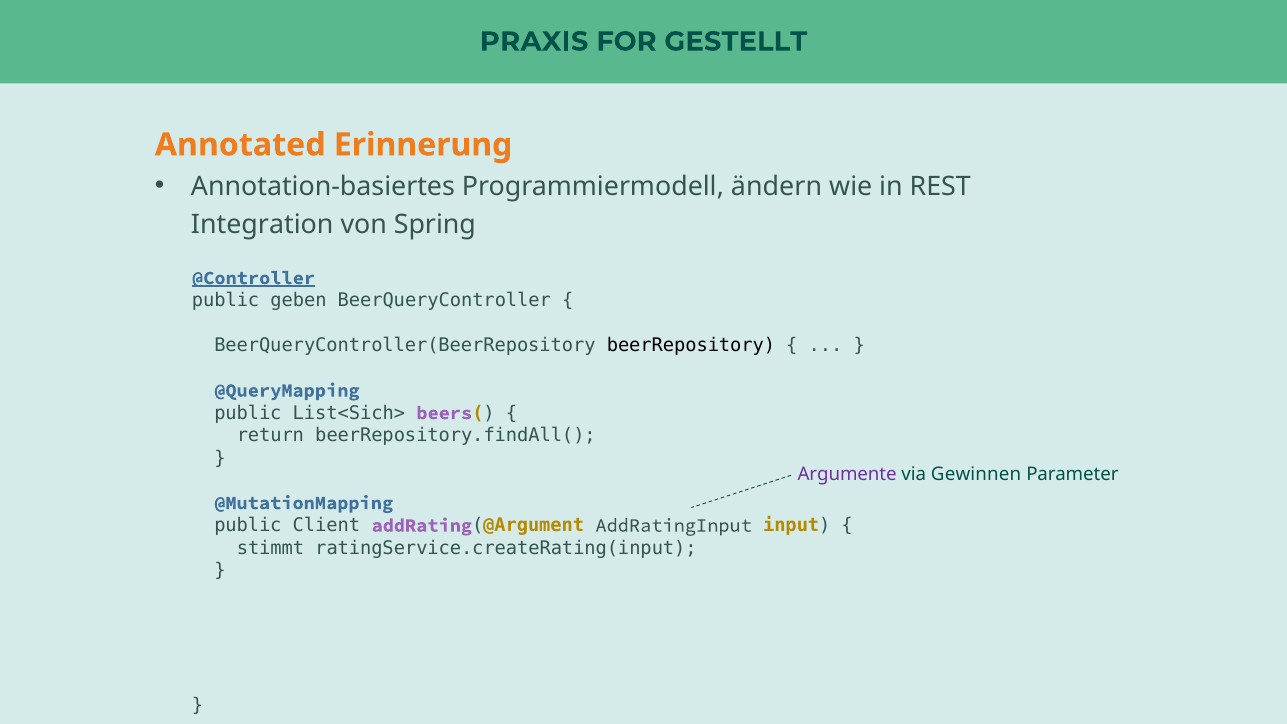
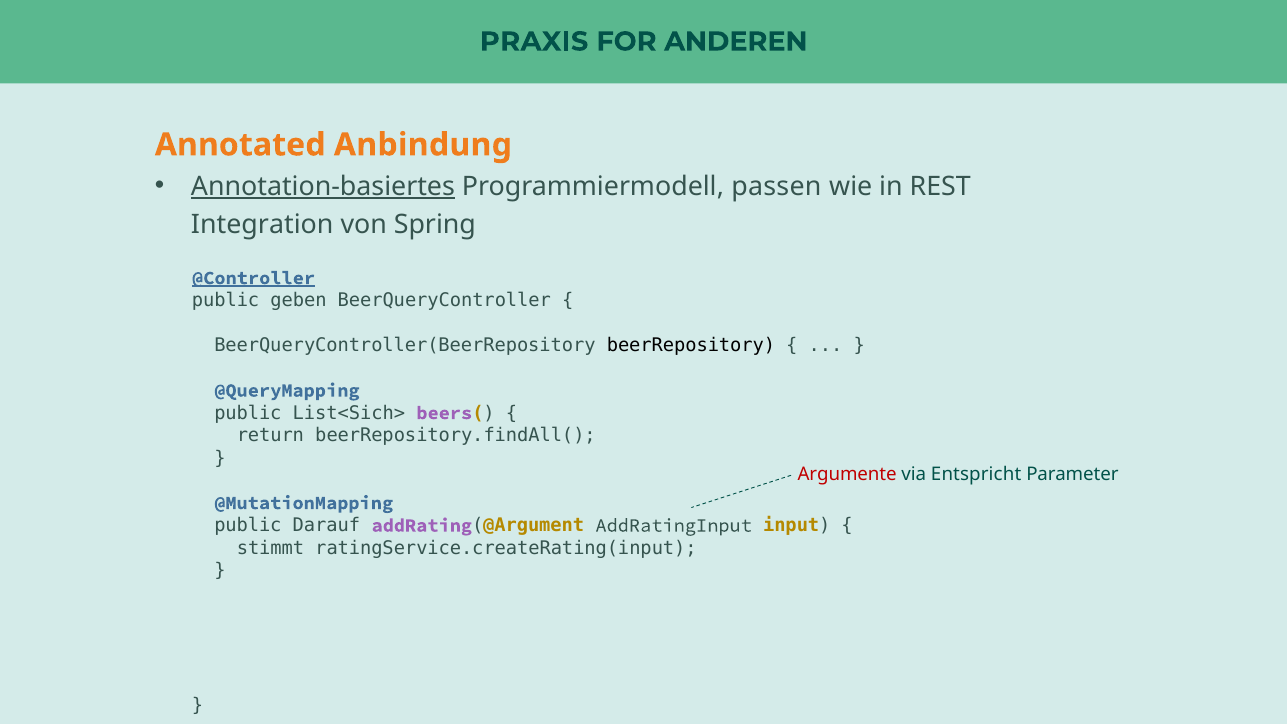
GESTELLT: GESTELLT -> ANDEREN
Erinnerung: Erinnerung -> Anbindung
Annotation-basiertes underline: none -> present
ändern: ändern -> passen
Argumente colour: purple -> red
Gewinnen: Gewinnen -> Entspricht
Client: Client -> Darauf
